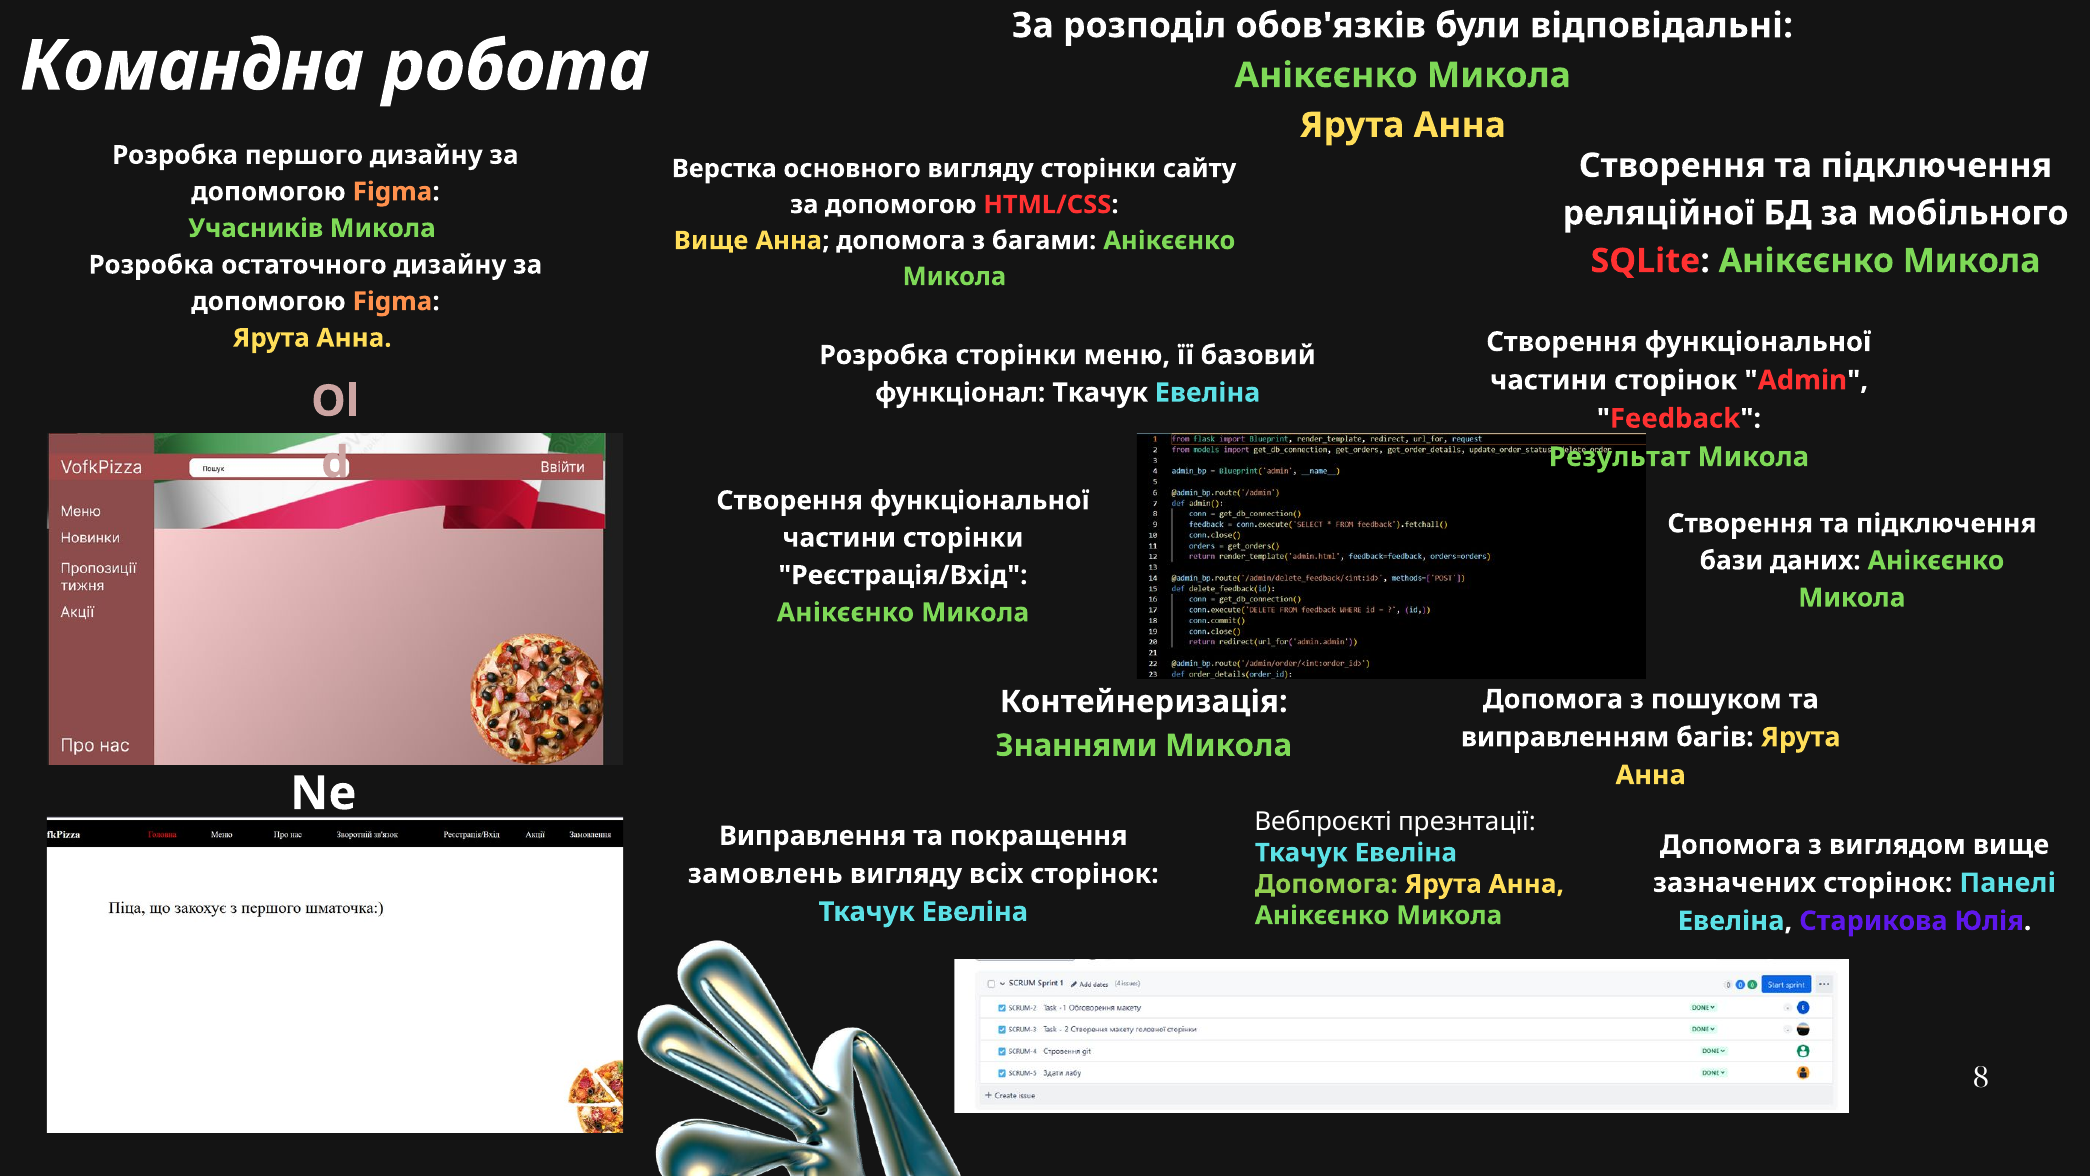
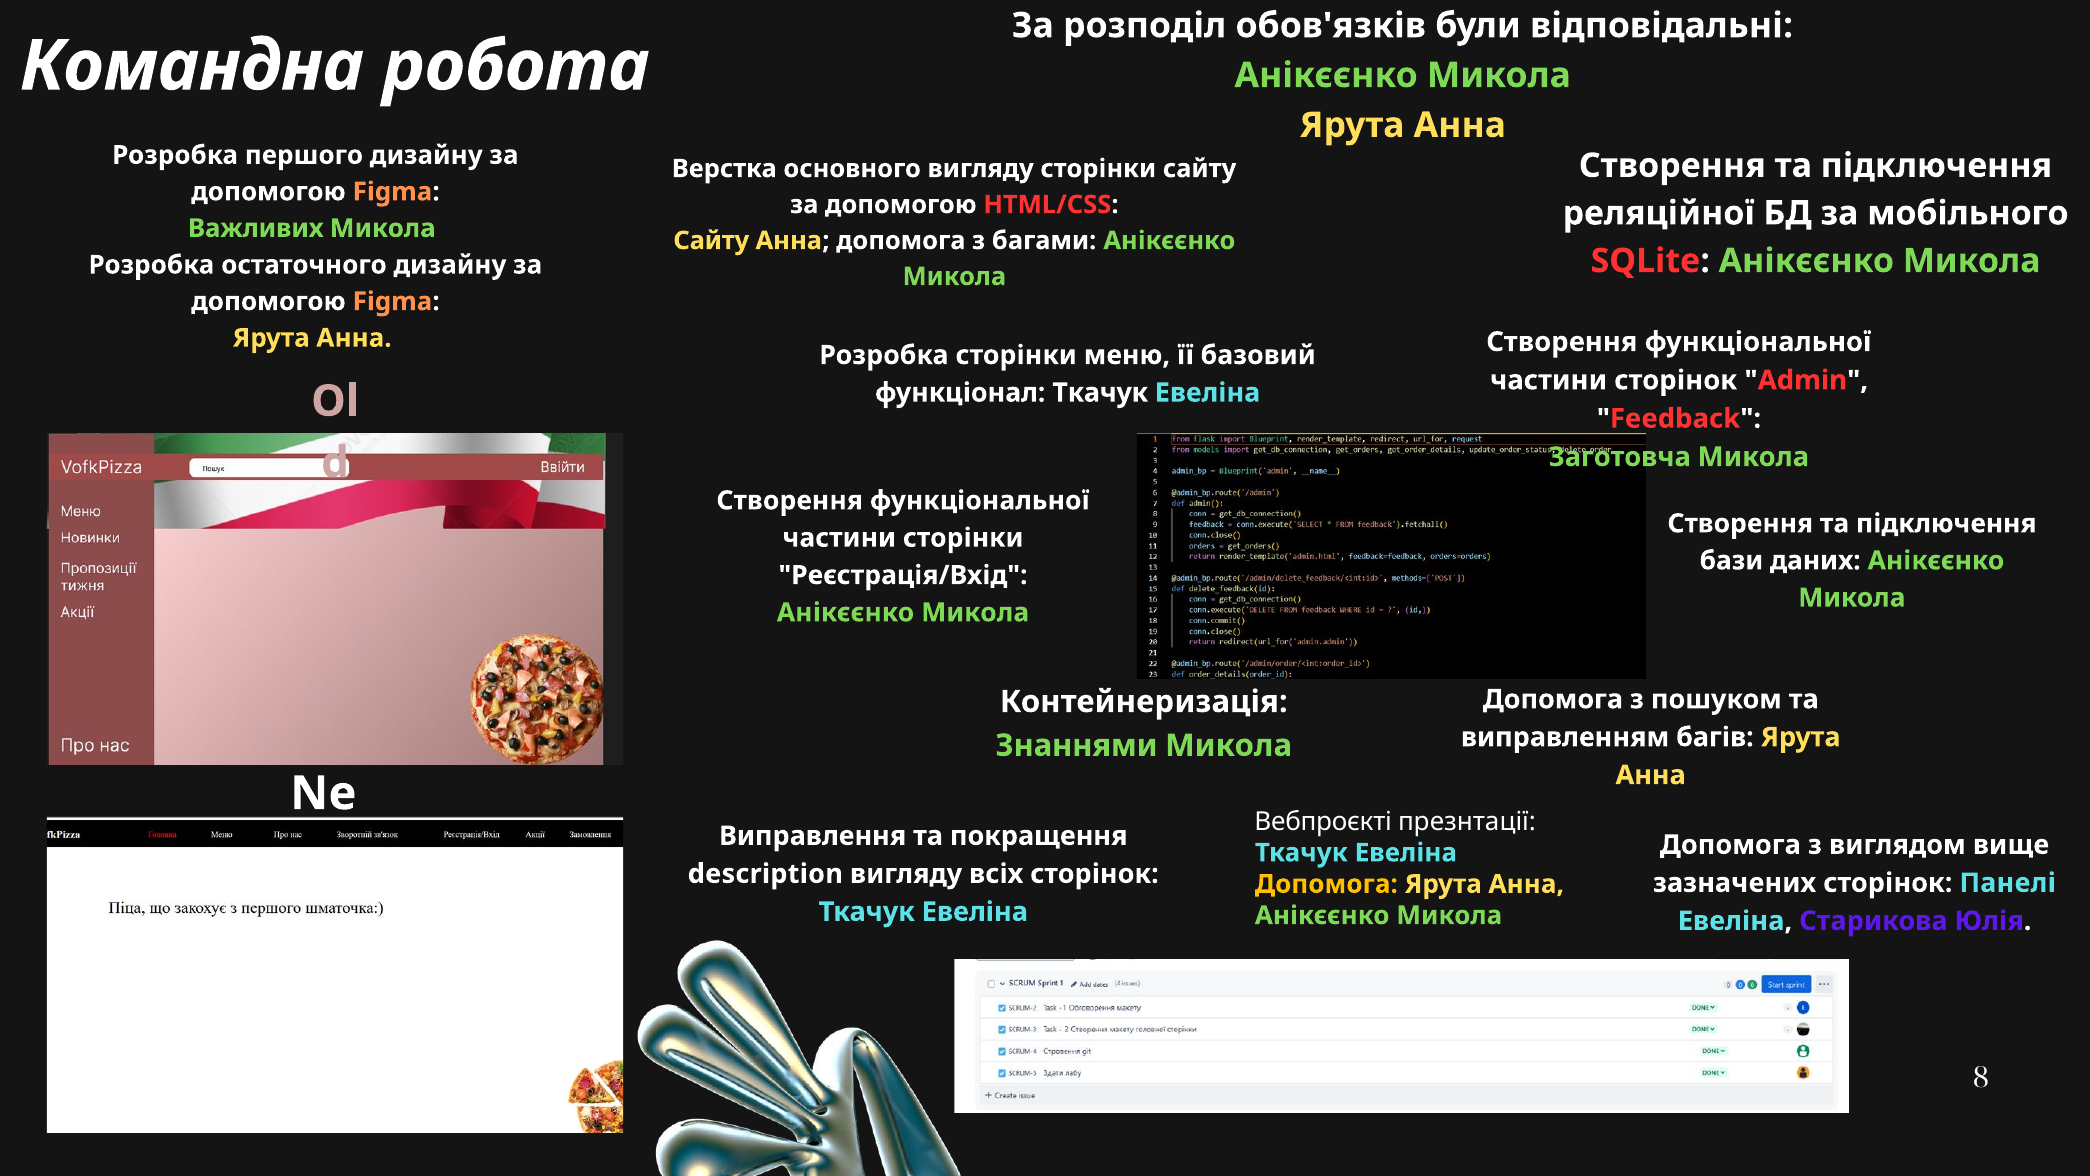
Учасників: Учасників -> Важливих
Вище at (711, 241): Вище -> Сайту
Результат: Результат -> Заготовча
замовлень: замовлень -> description
Допомога at (1326, 884) colour: light green -> yellow
